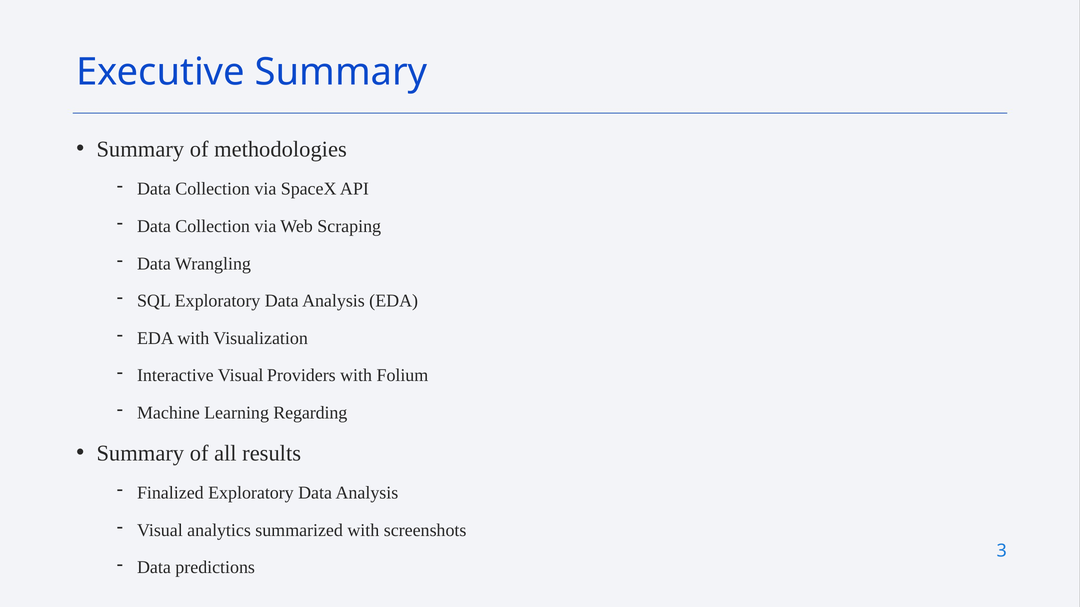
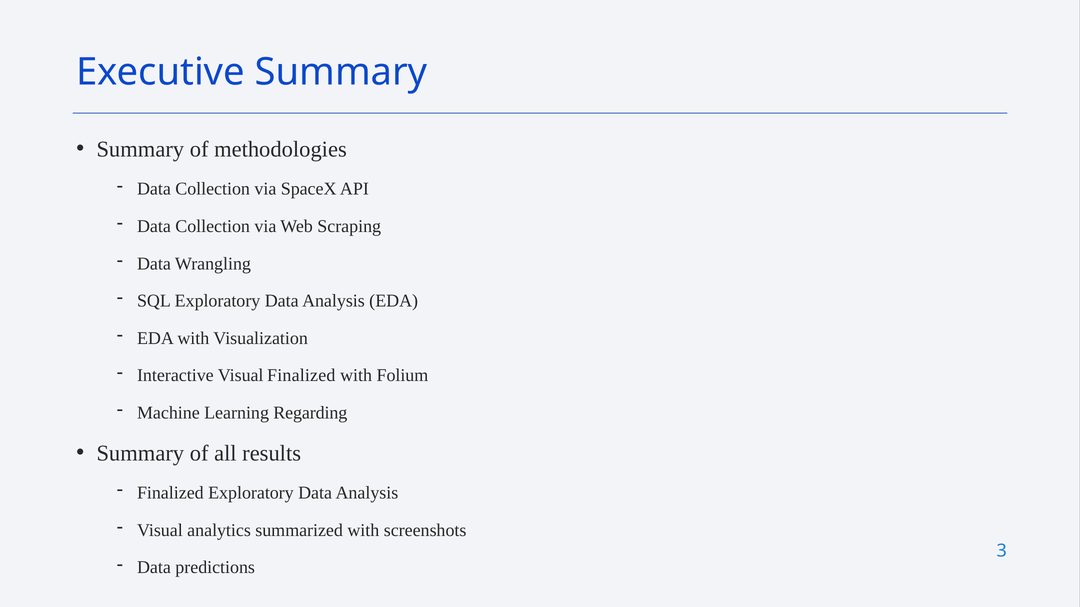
Visual Providers: Providers -> Finalized
